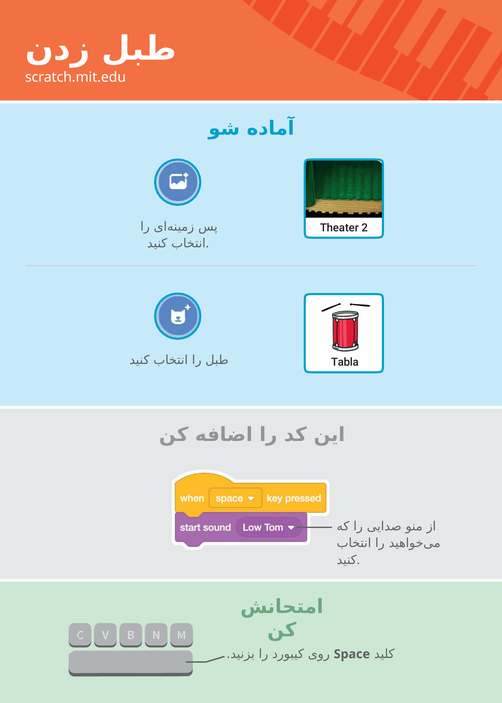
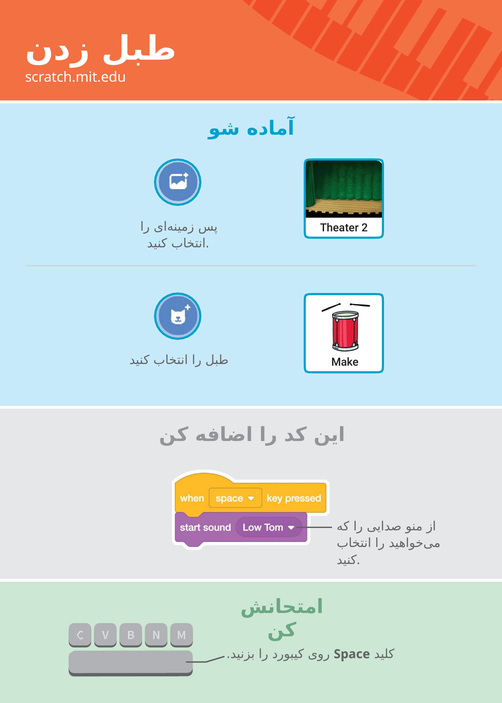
Tabla: Tabla -> Make
